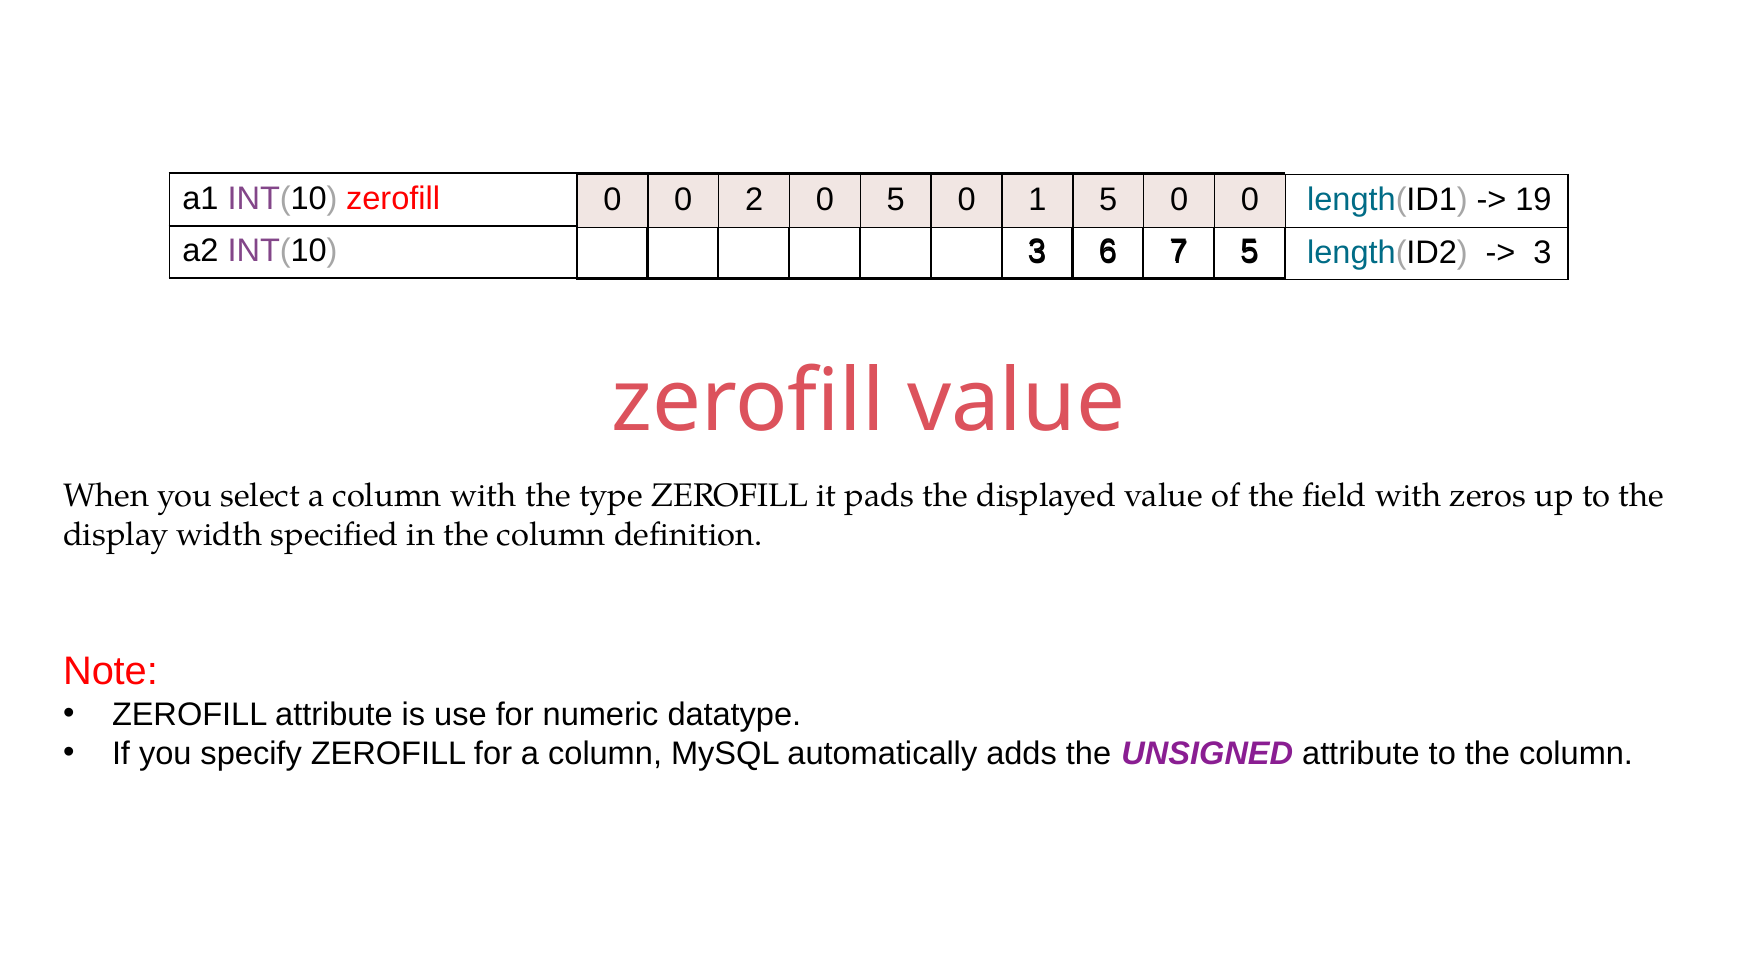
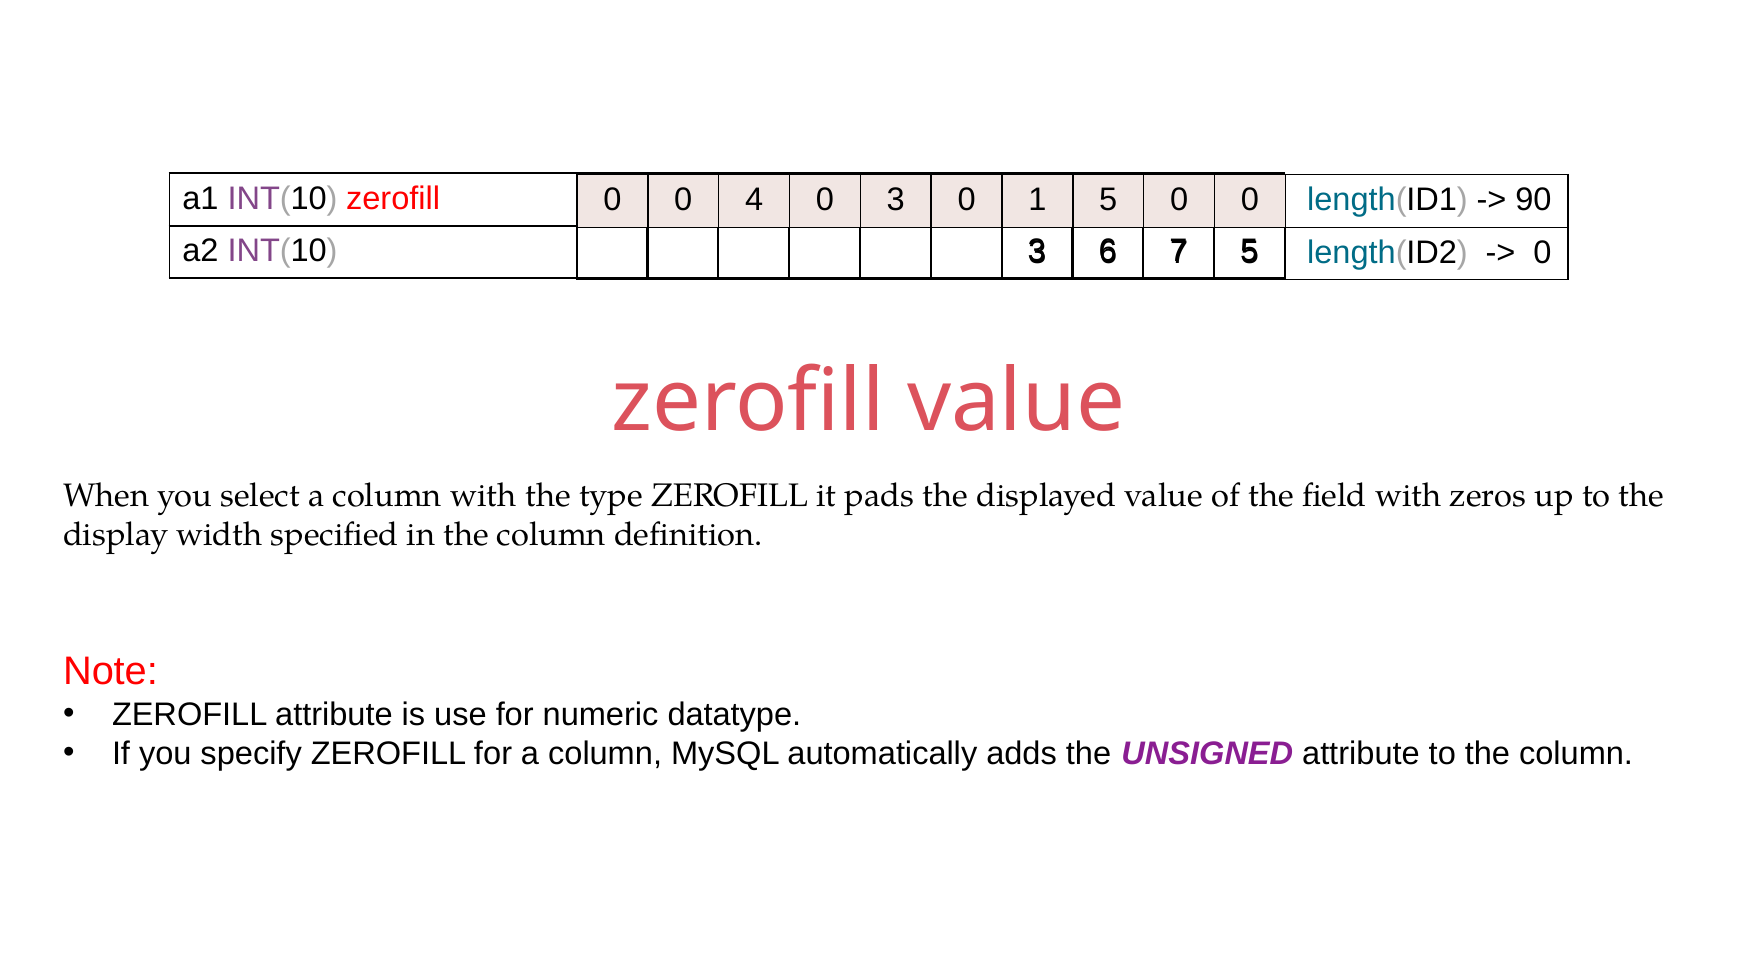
2: 2 -> 4
0 5: 5 -> 3
19: 19 -> 90
3 at (1543, 253): 3 -> 0
